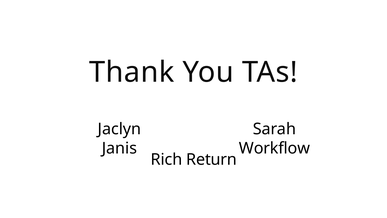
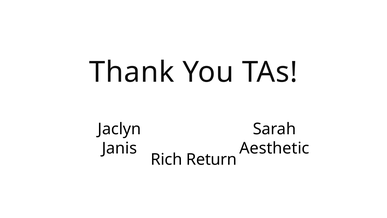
Workflow: Workflow -> Aesthetic
